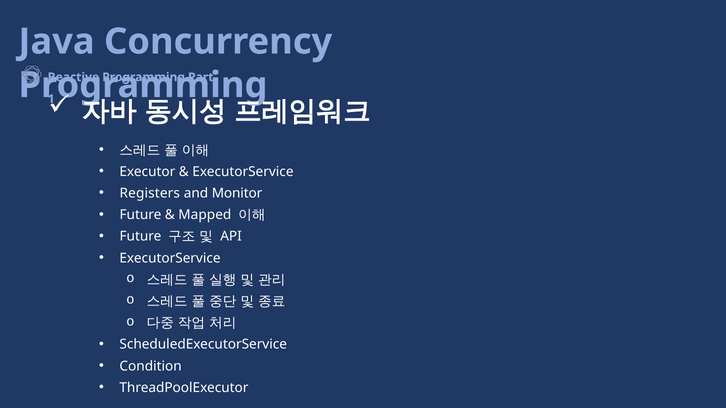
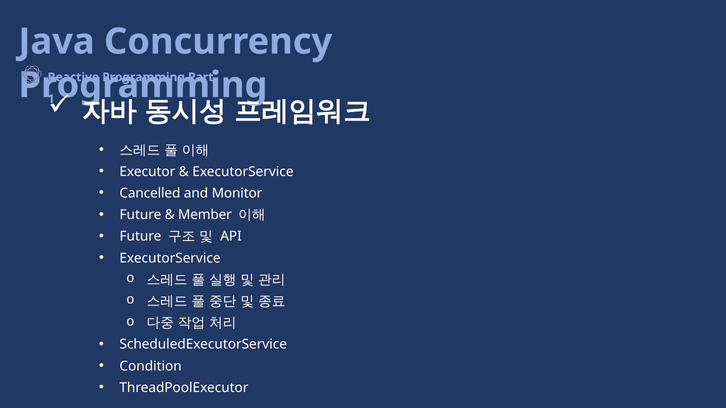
Registers: Registers -> Cancelled
Mapped: Mapped -> Member
